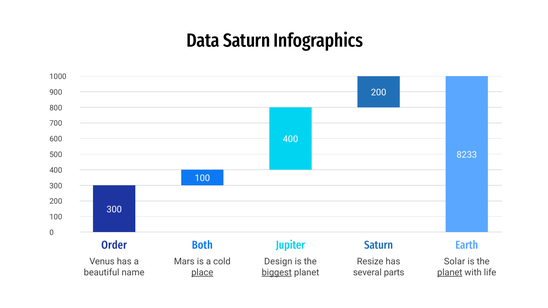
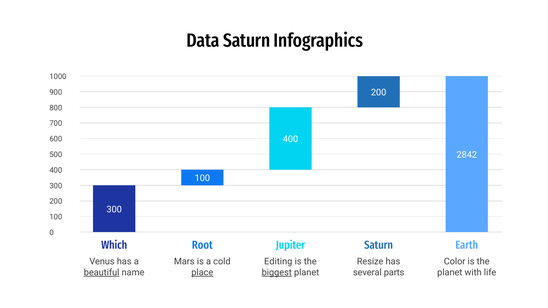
8233: 8233 -> 2842
Order: Order -> Which
Both: Both -> Root
Design: Design -> Editing
Solar: Solar -> Color
beautiful underline: none -> present
planet at (450, 273) underline: present -> none
